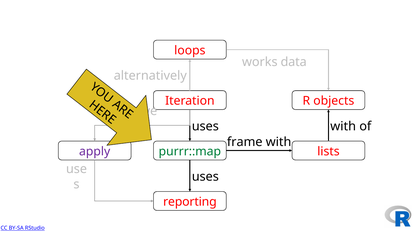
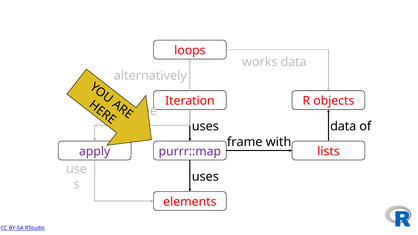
with at (343, 126): with -> data
purrr::map colour: green -> purple
reporting: reporting -> elements
